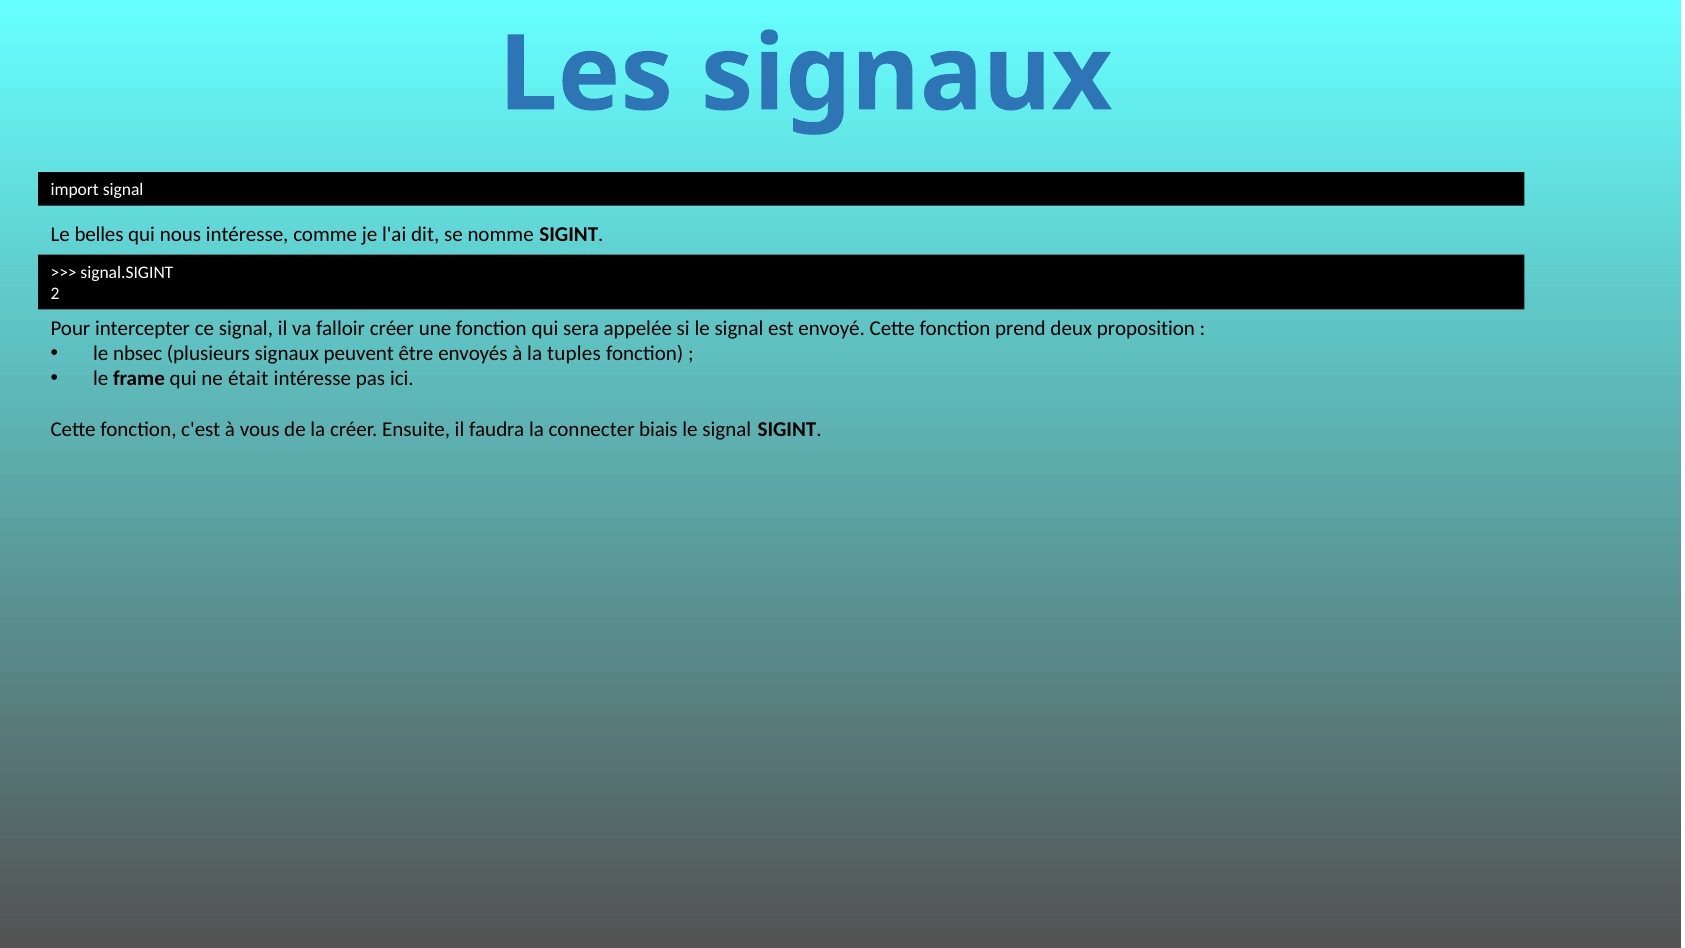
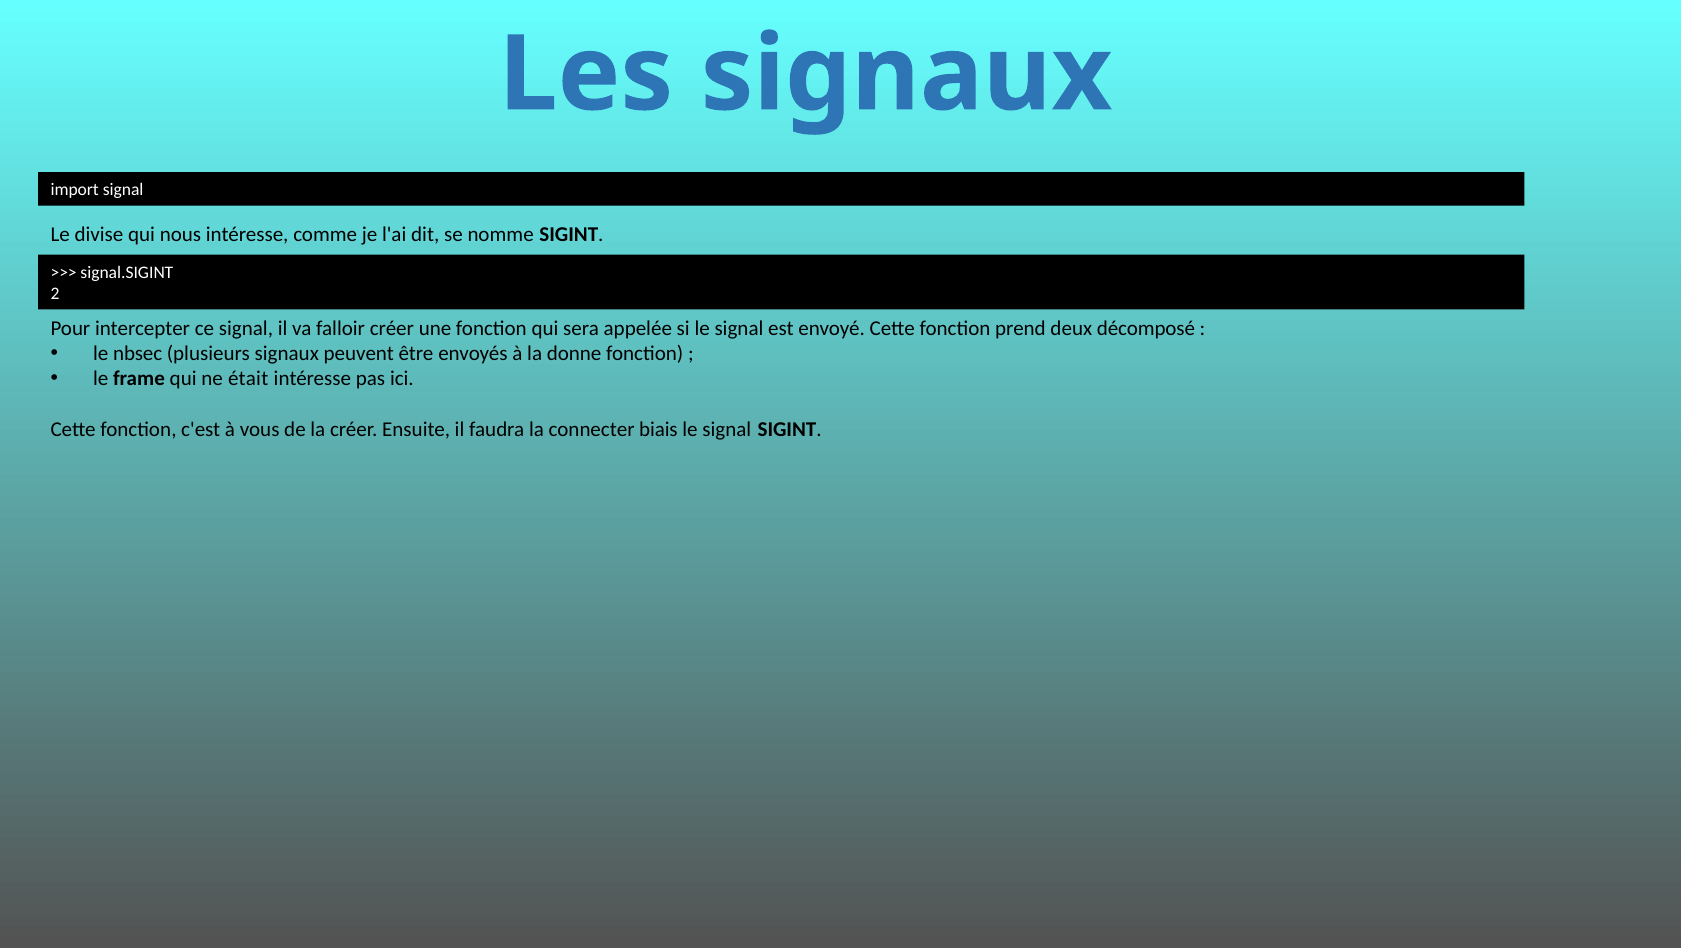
belles: belles -> divise
proposition: proposition -> décomposé
tuples: tuples -> donne
